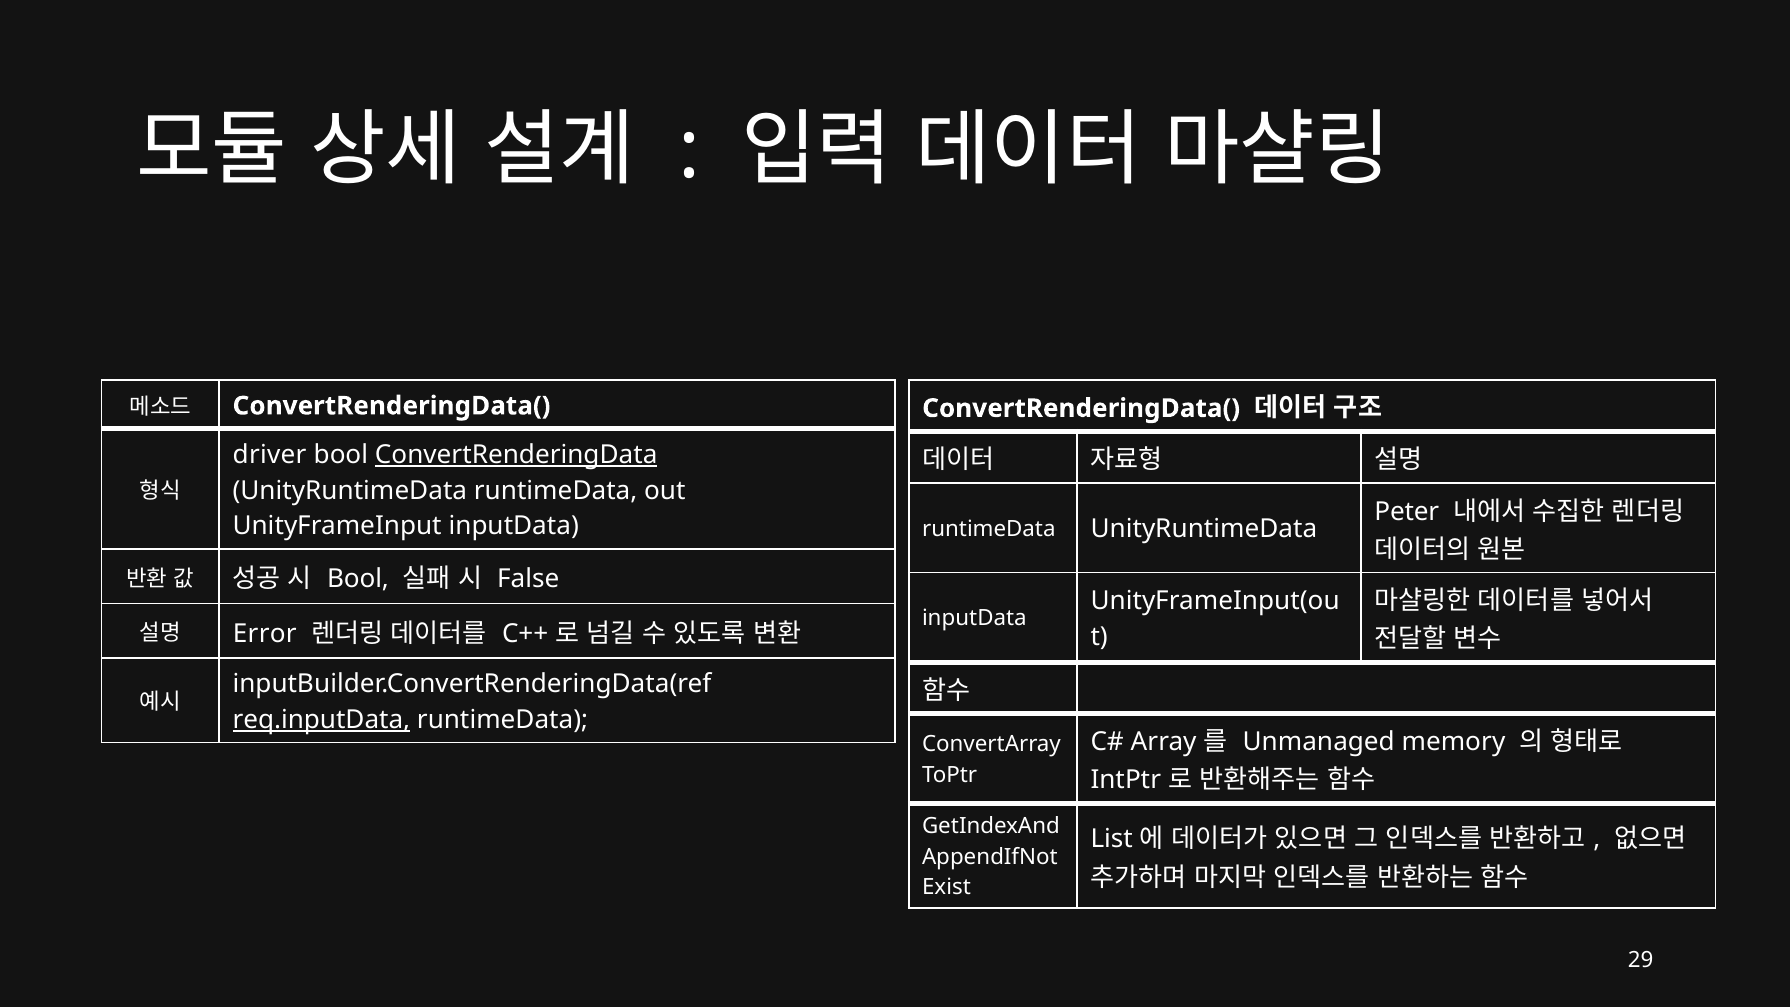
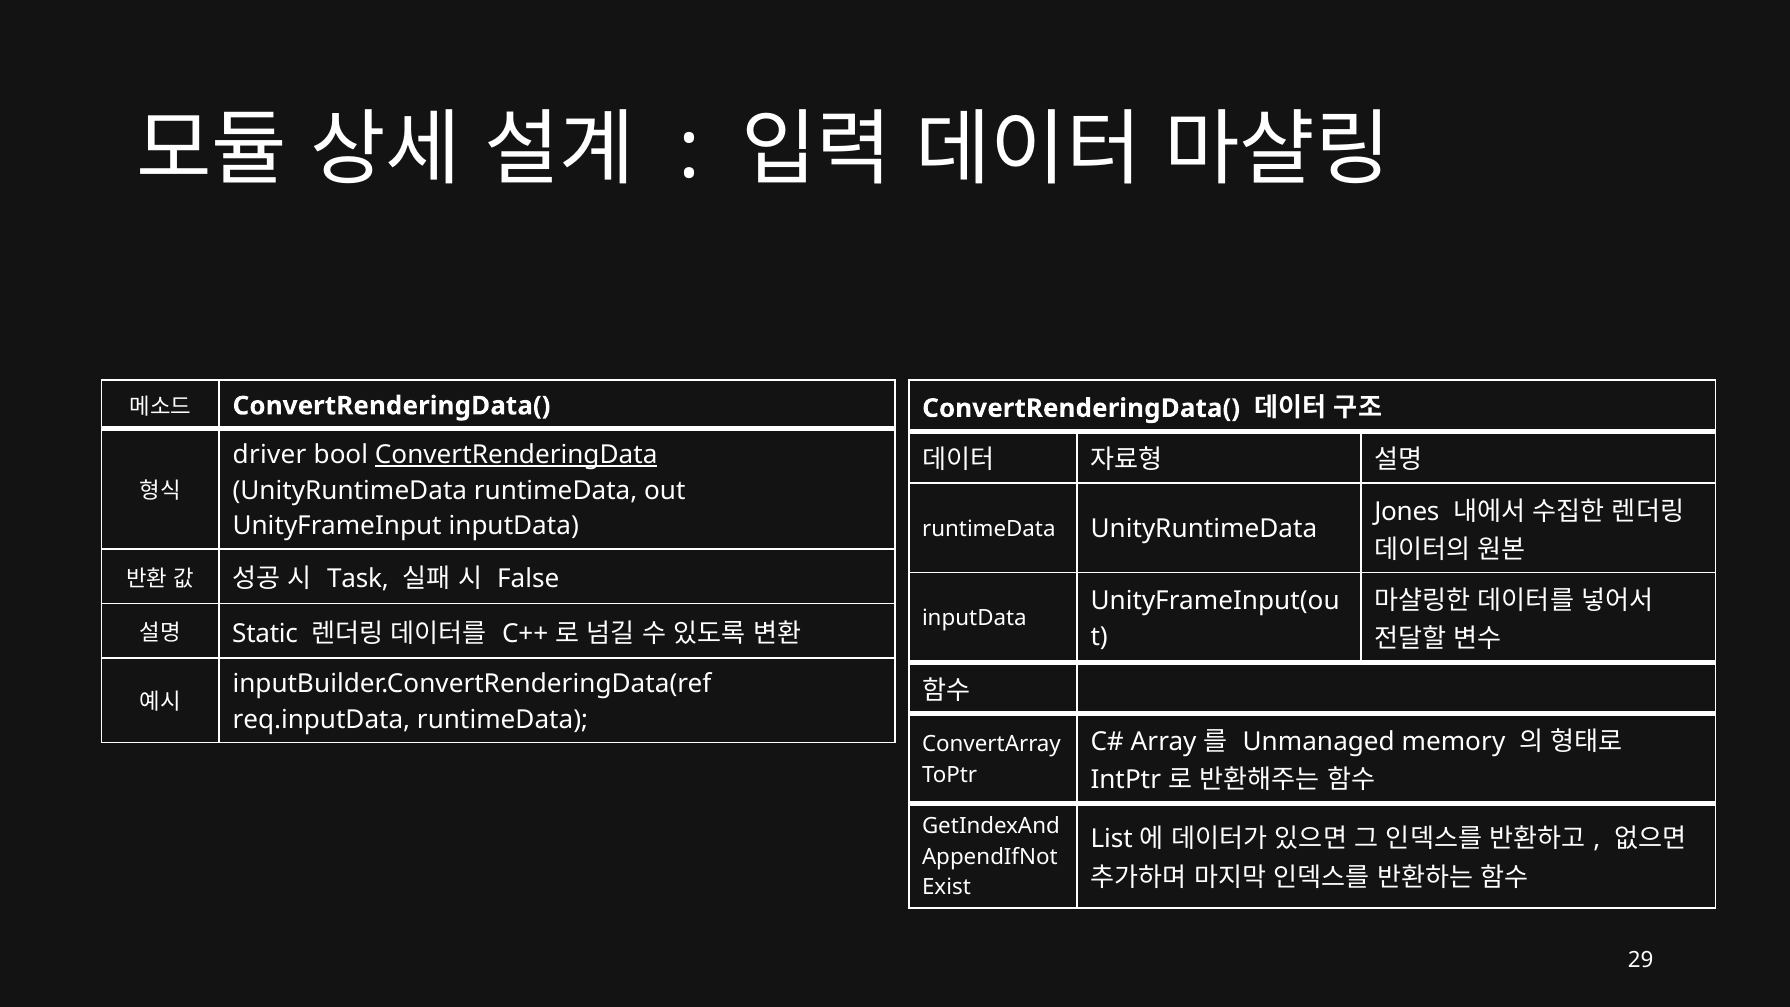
Peter: Peter -> Jones
Bool at (358, 579): Bool -> Task
Error: Error -> Static
req.inputData underline: present -> none
